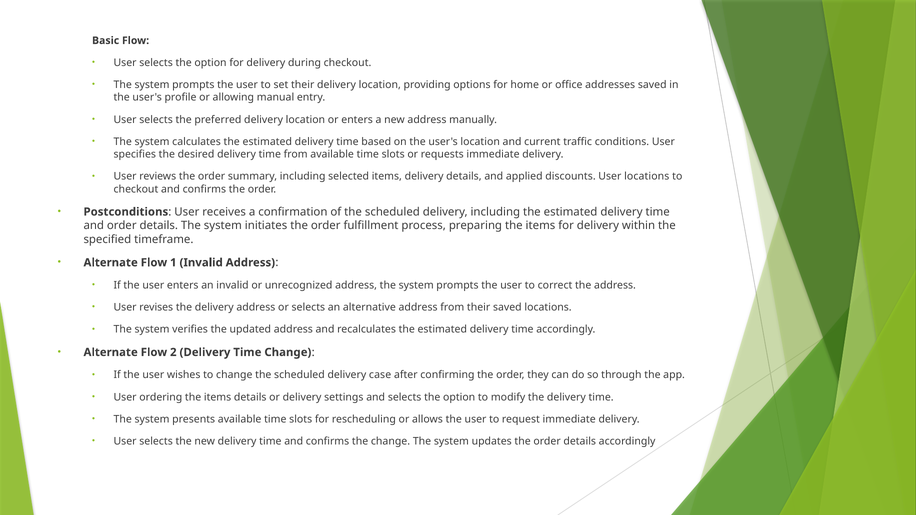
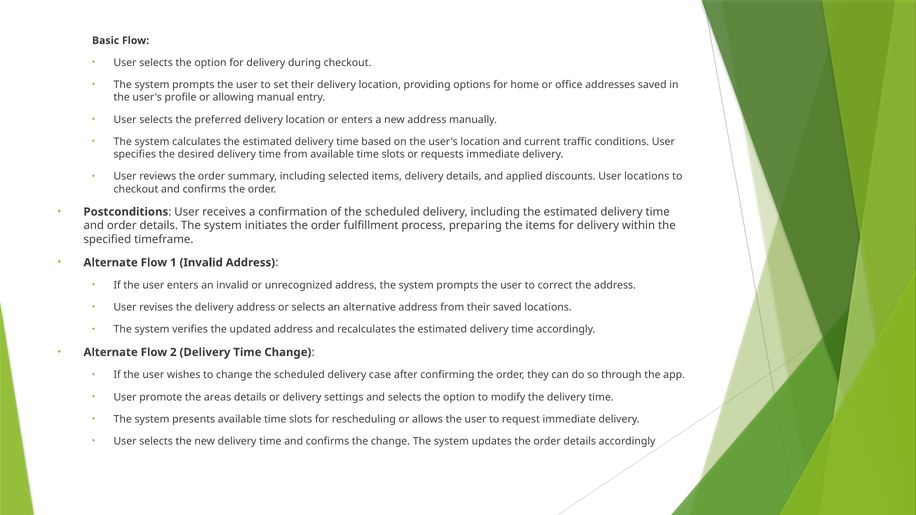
ordering: ordering -> promote
items at (218, 397): items -> areas
